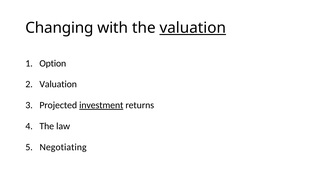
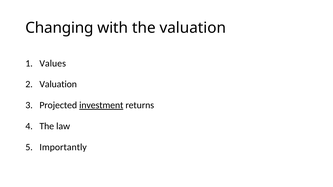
valuation at (193, 28) underline: present -> none
Option: Option -> Values
Negotiating: Negotiating -> Importantly
